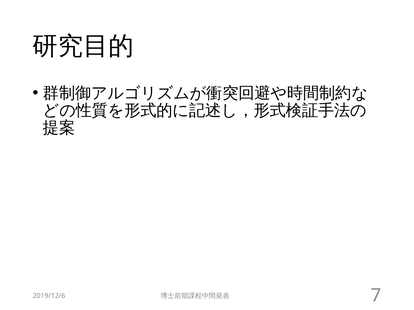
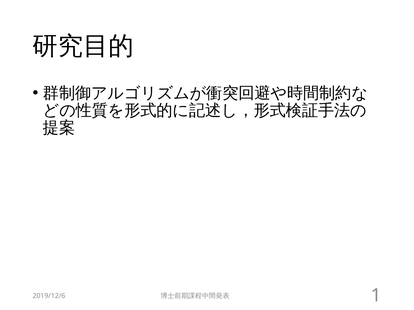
7: 7 -> 1
